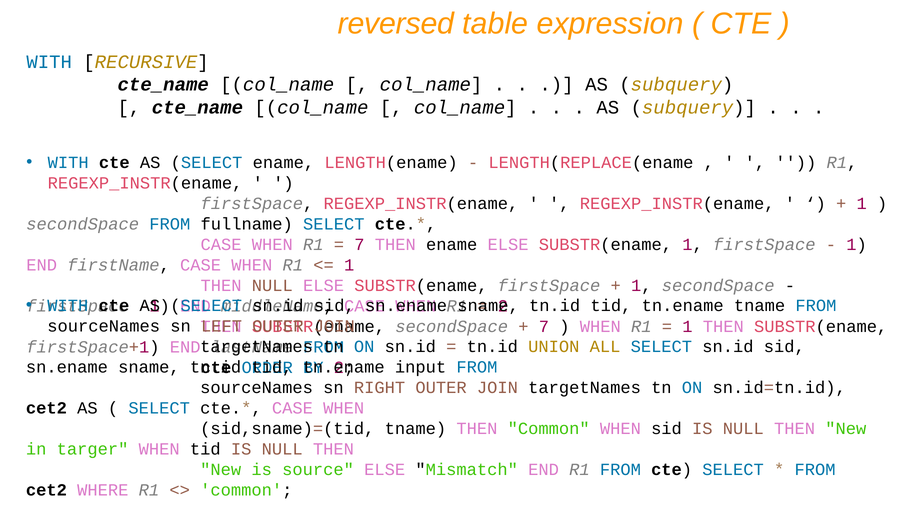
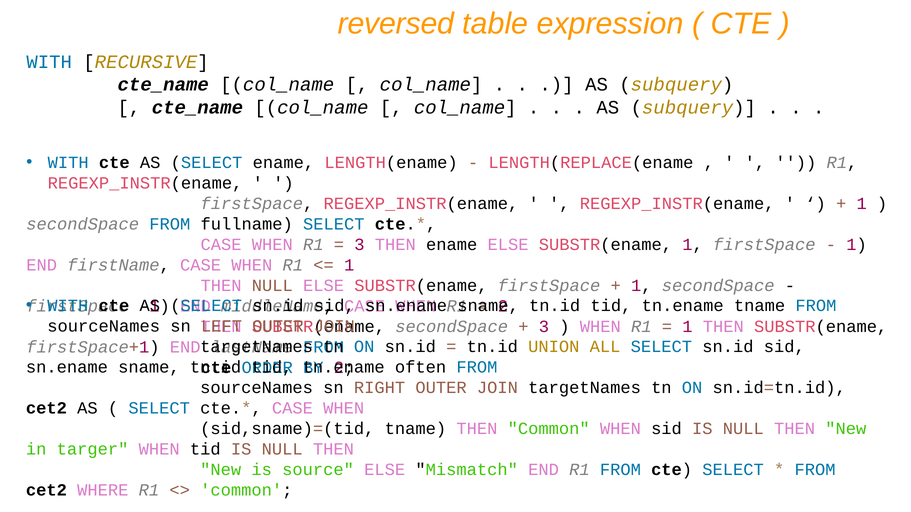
7 at (359, 245): 7 -> 3
7 at (544, 327): 7 -> 3
input: input -> often
